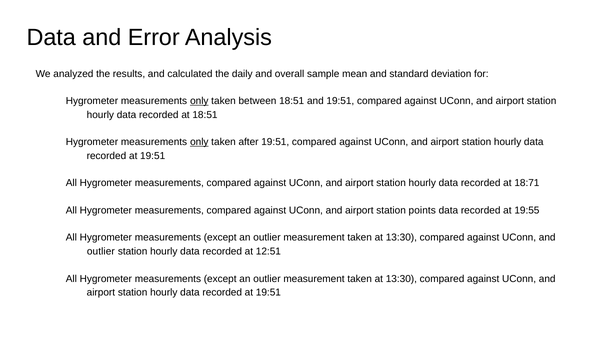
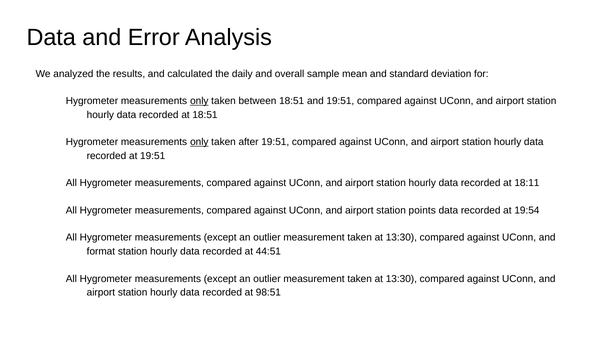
18:71: 18:71 -> 18:11
19:55: 19:55 -> 19:54
outlier at (101, 251): outlier -> format
12:51: 12:51 -> 44:51
19:51 at (268, 292): 19:51 -> 98:51
